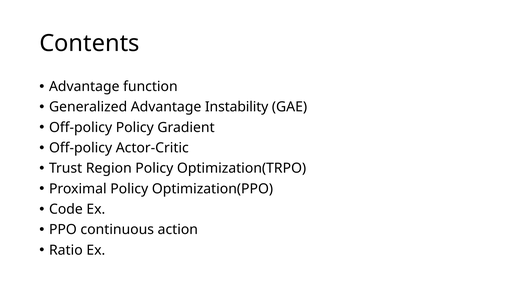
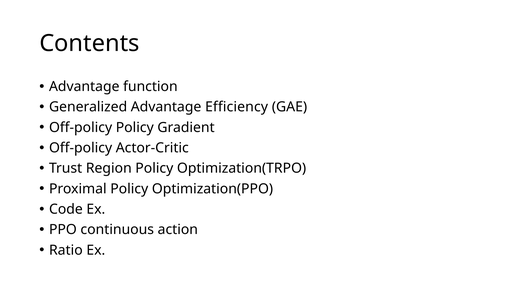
Instability: Instability -> Efficiency
